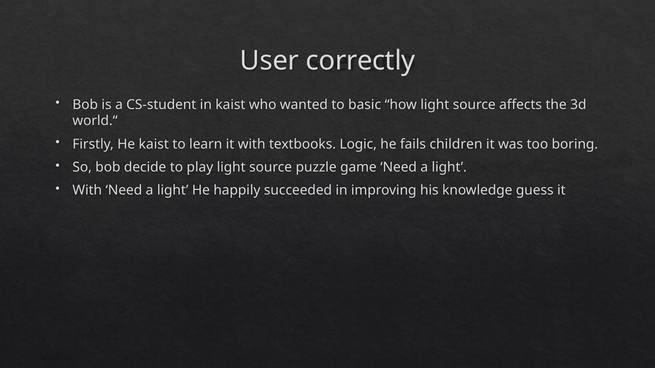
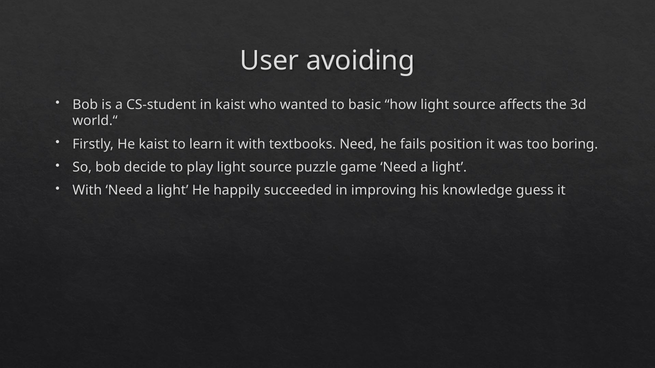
correctly: correctly -> avoiding
textbooks Logic: Logic -> Need
children: children -> position
